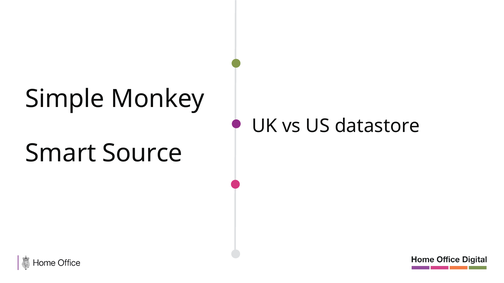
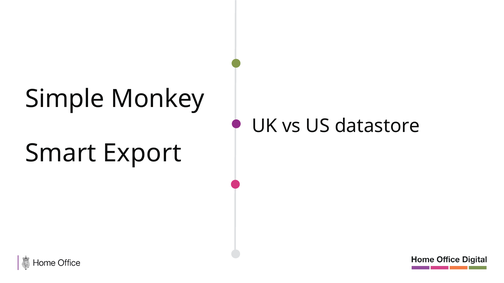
Source: Source -> Export
